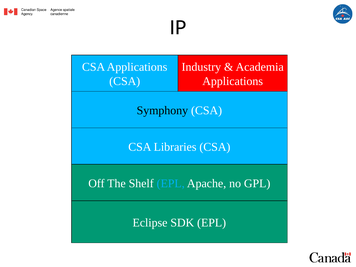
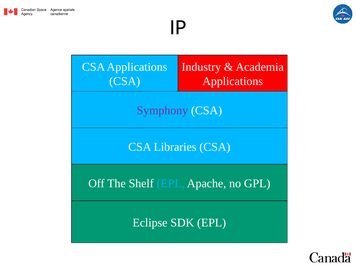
Symphony colour: black -> purple
